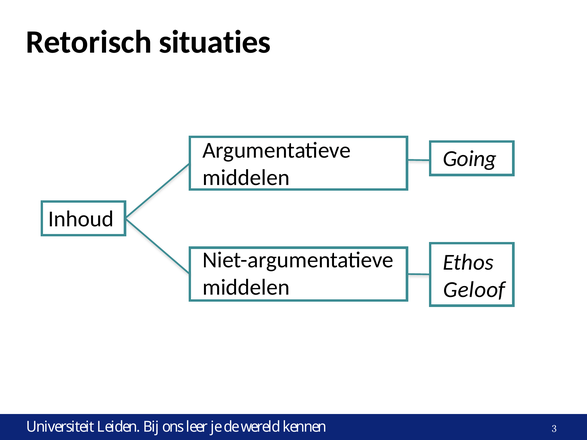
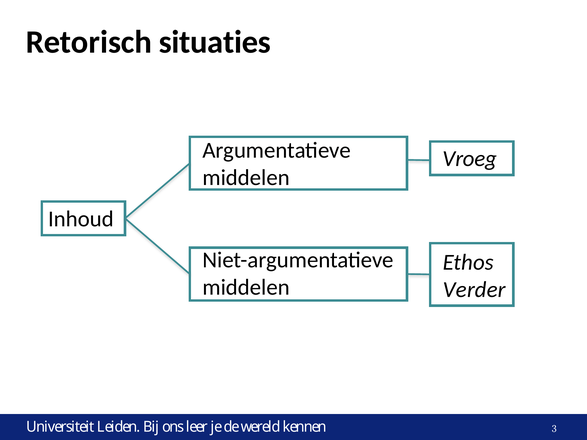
Going: Going -> Vroeg
Geloof: Geloof -> Verder
